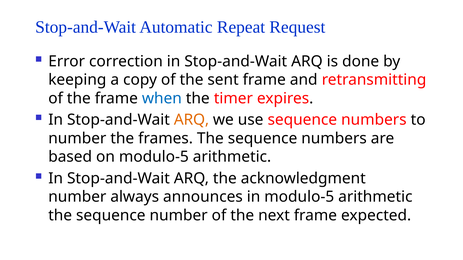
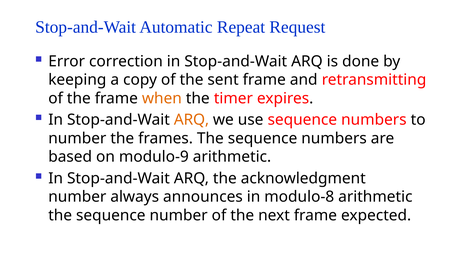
when colour: blue -> orange
on modulo-5: modulo-5 -> modulo-9
in modulo-5: modulo-5 -> modulo-8
